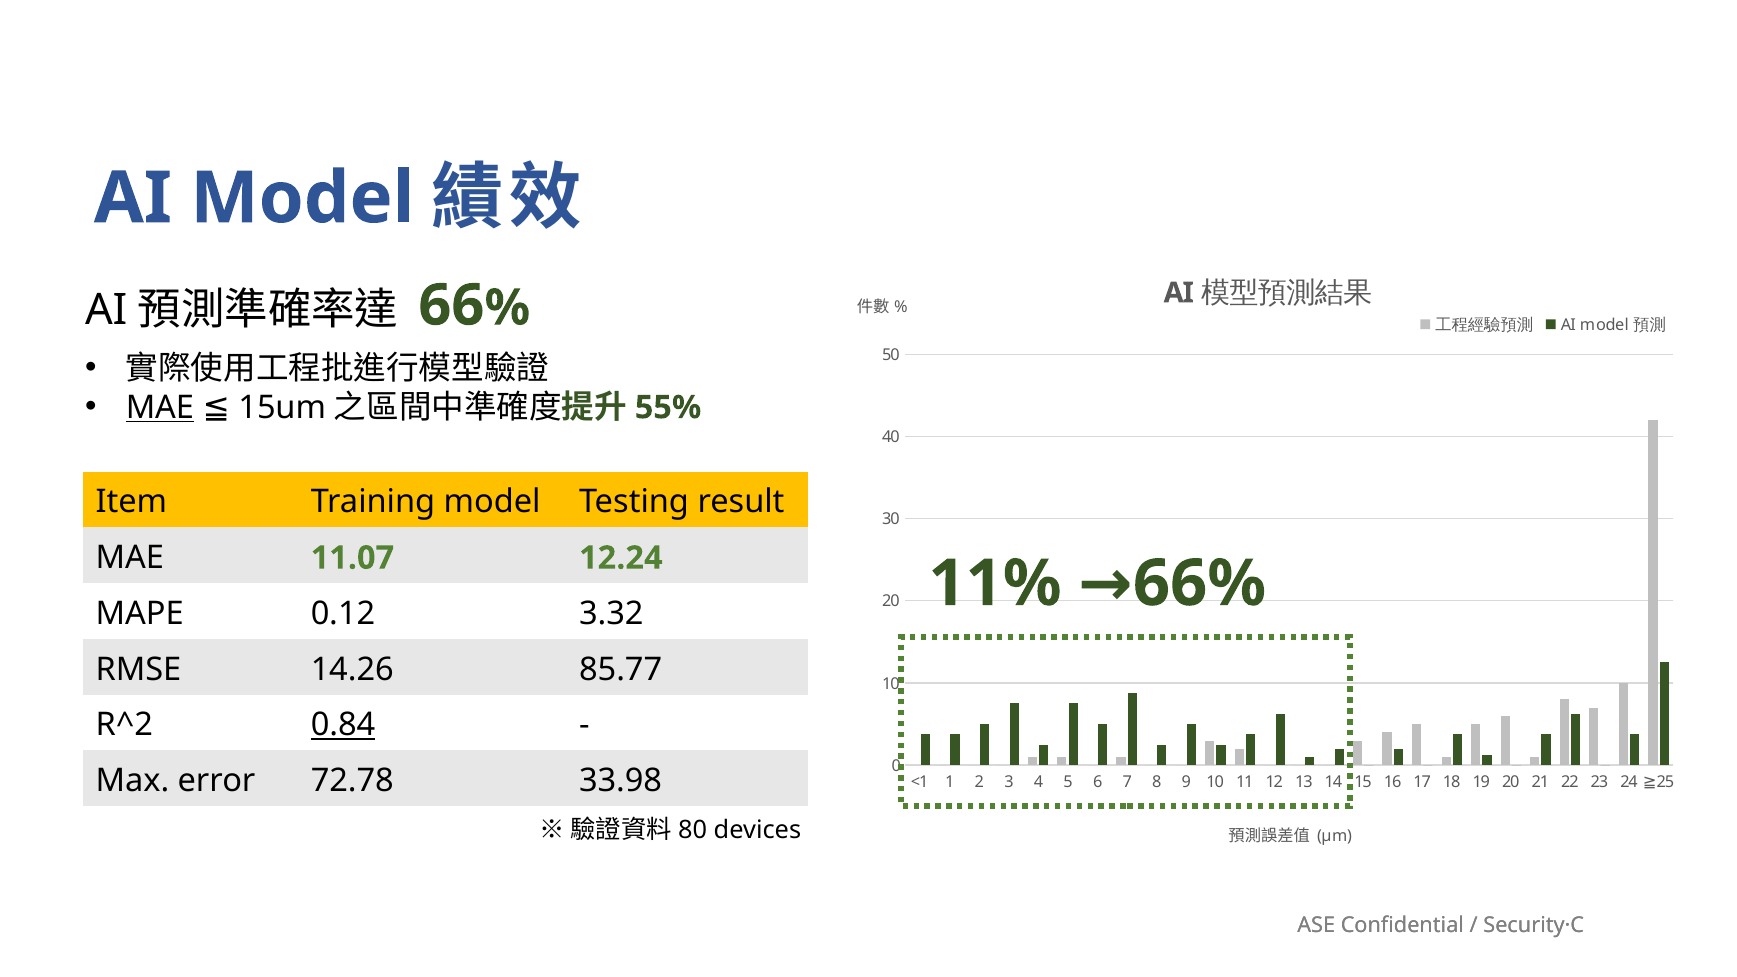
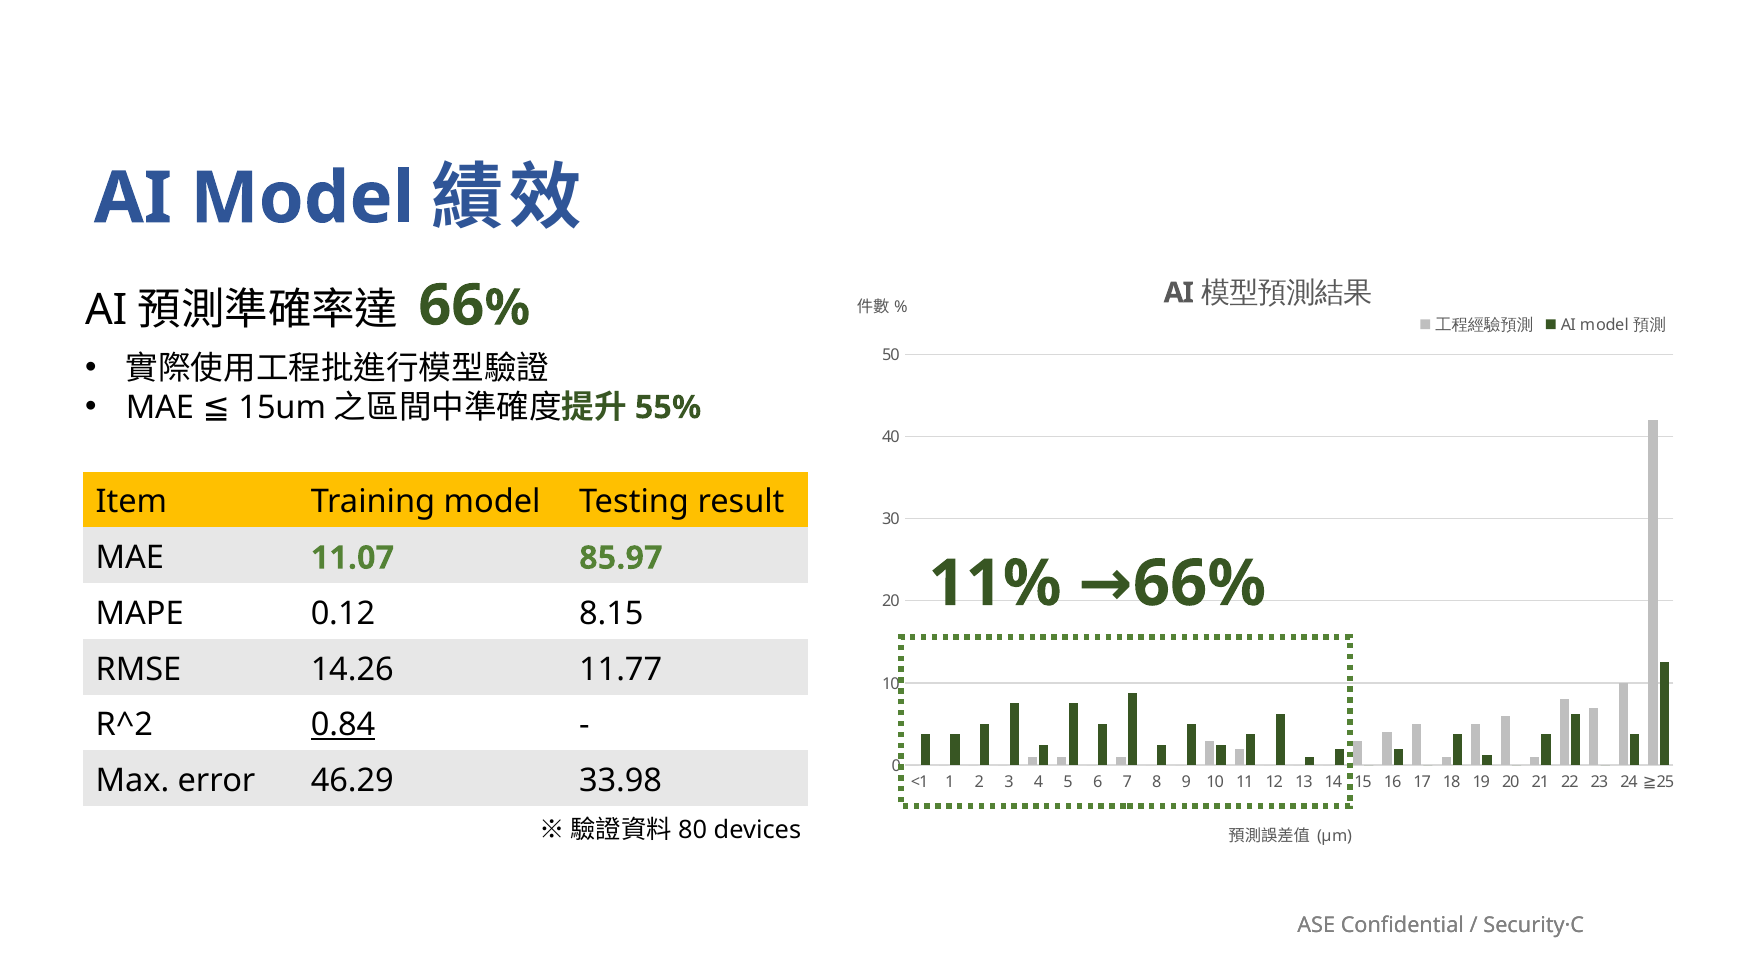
MAE at (160, 408) underline: present -> none
12.24: 12.24 -> 85.97
3.32: 3.32 -> 8.15
85.77: 85.77 -> 11.77
72.78: 72.78 -> 46.29
